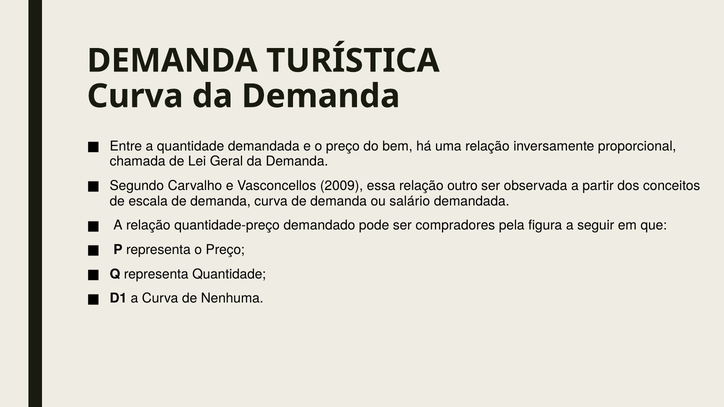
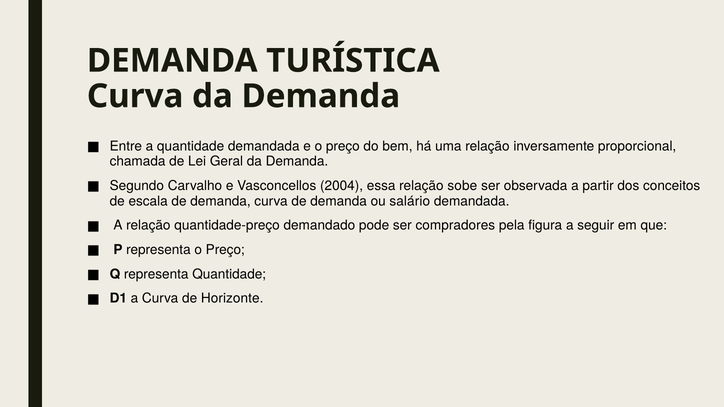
2009: 2009 -> 2004
outro: outro -> sobe
Nenhuma: Nenhuma -> Horizonte
